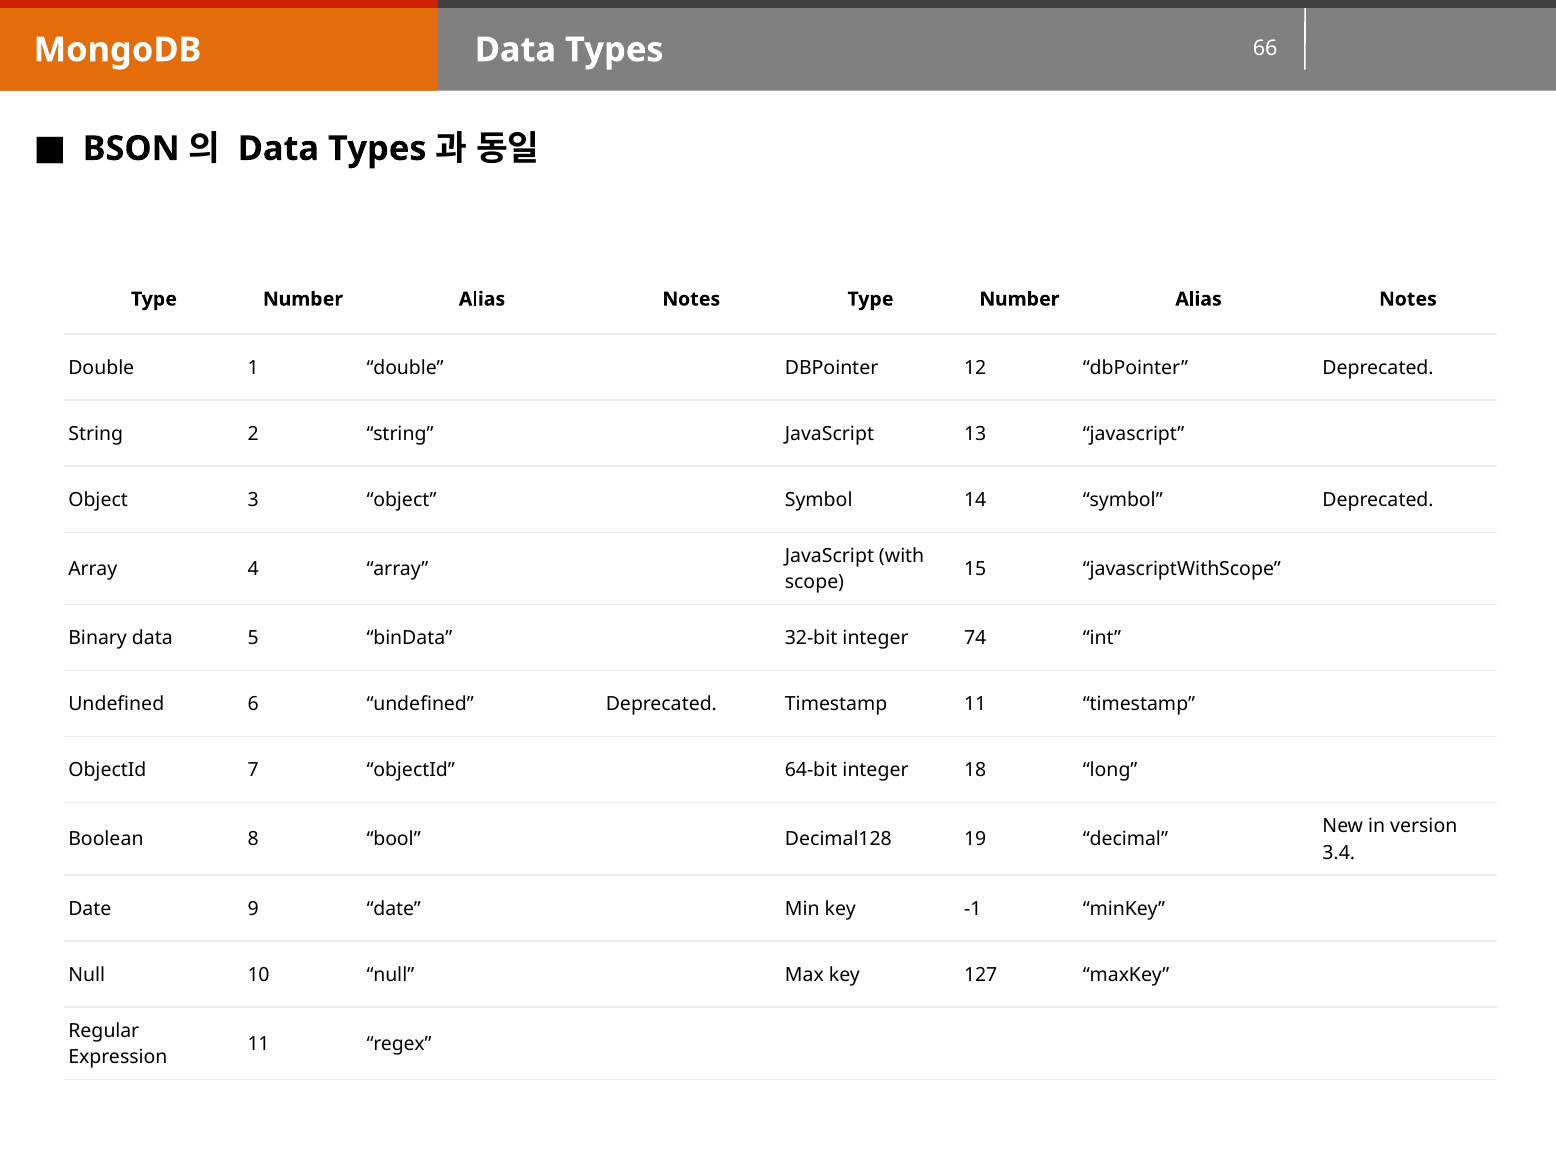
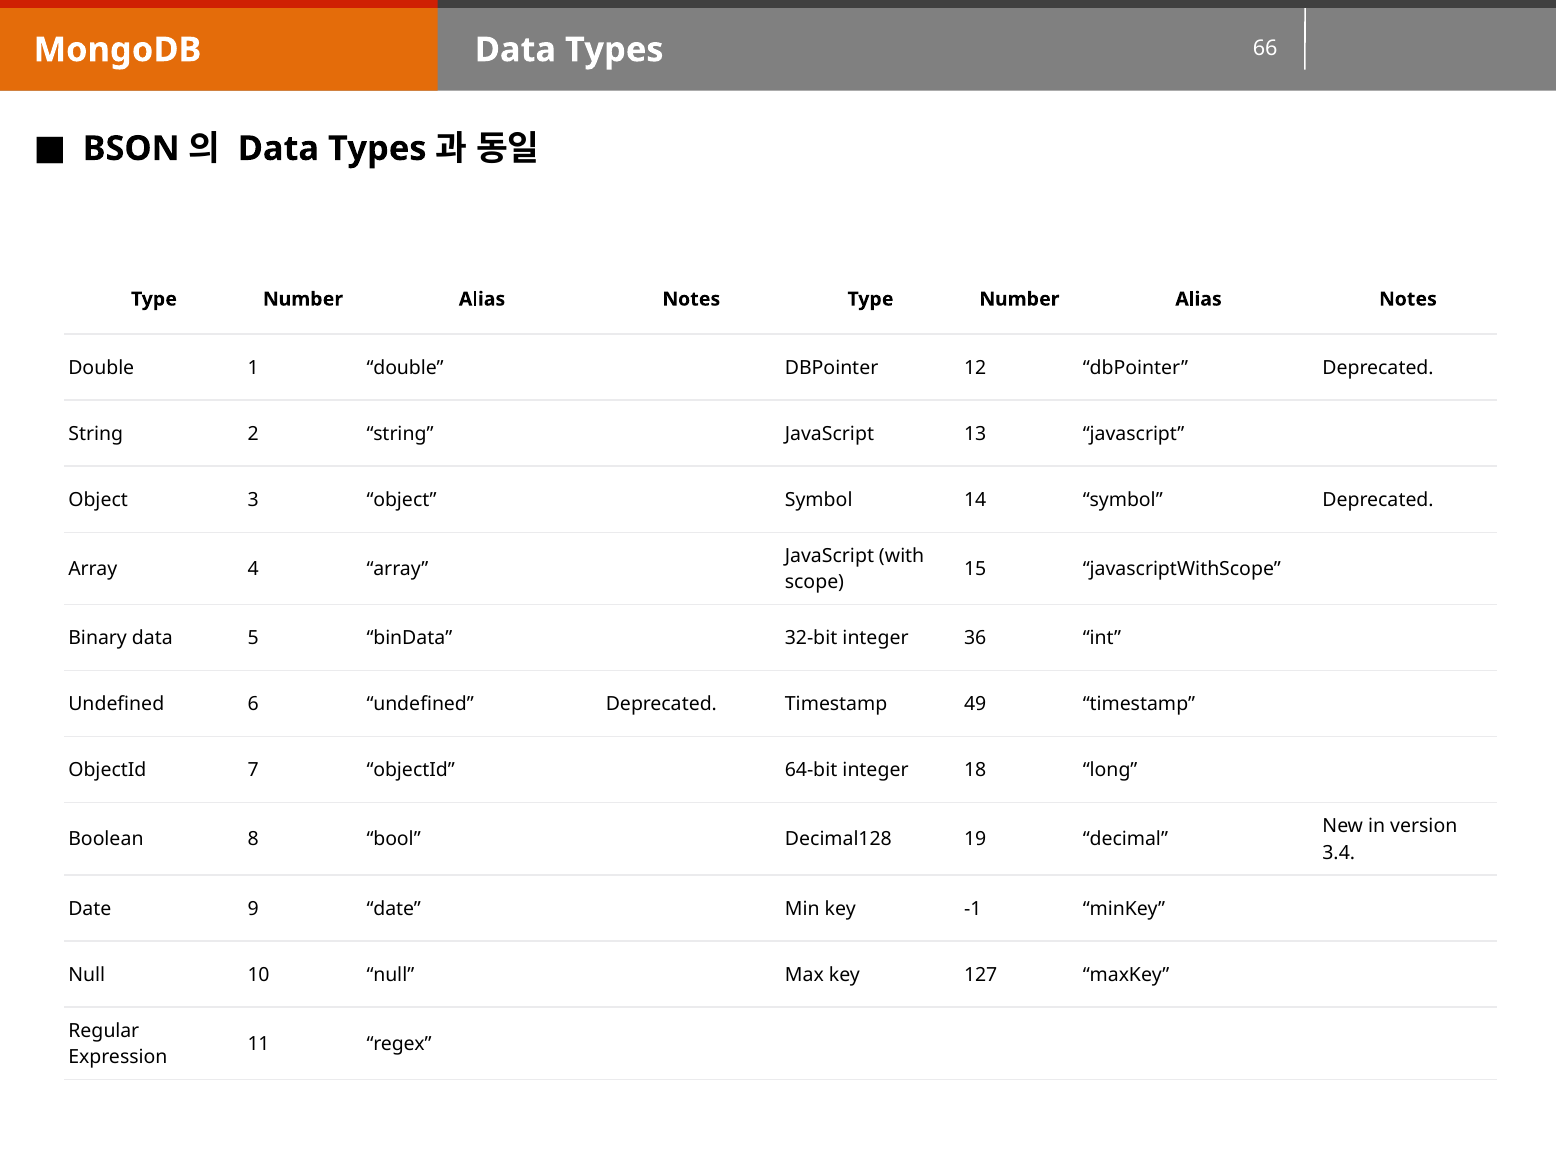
74: 74 -> 36
Timestamp 11: 11 -> 49
